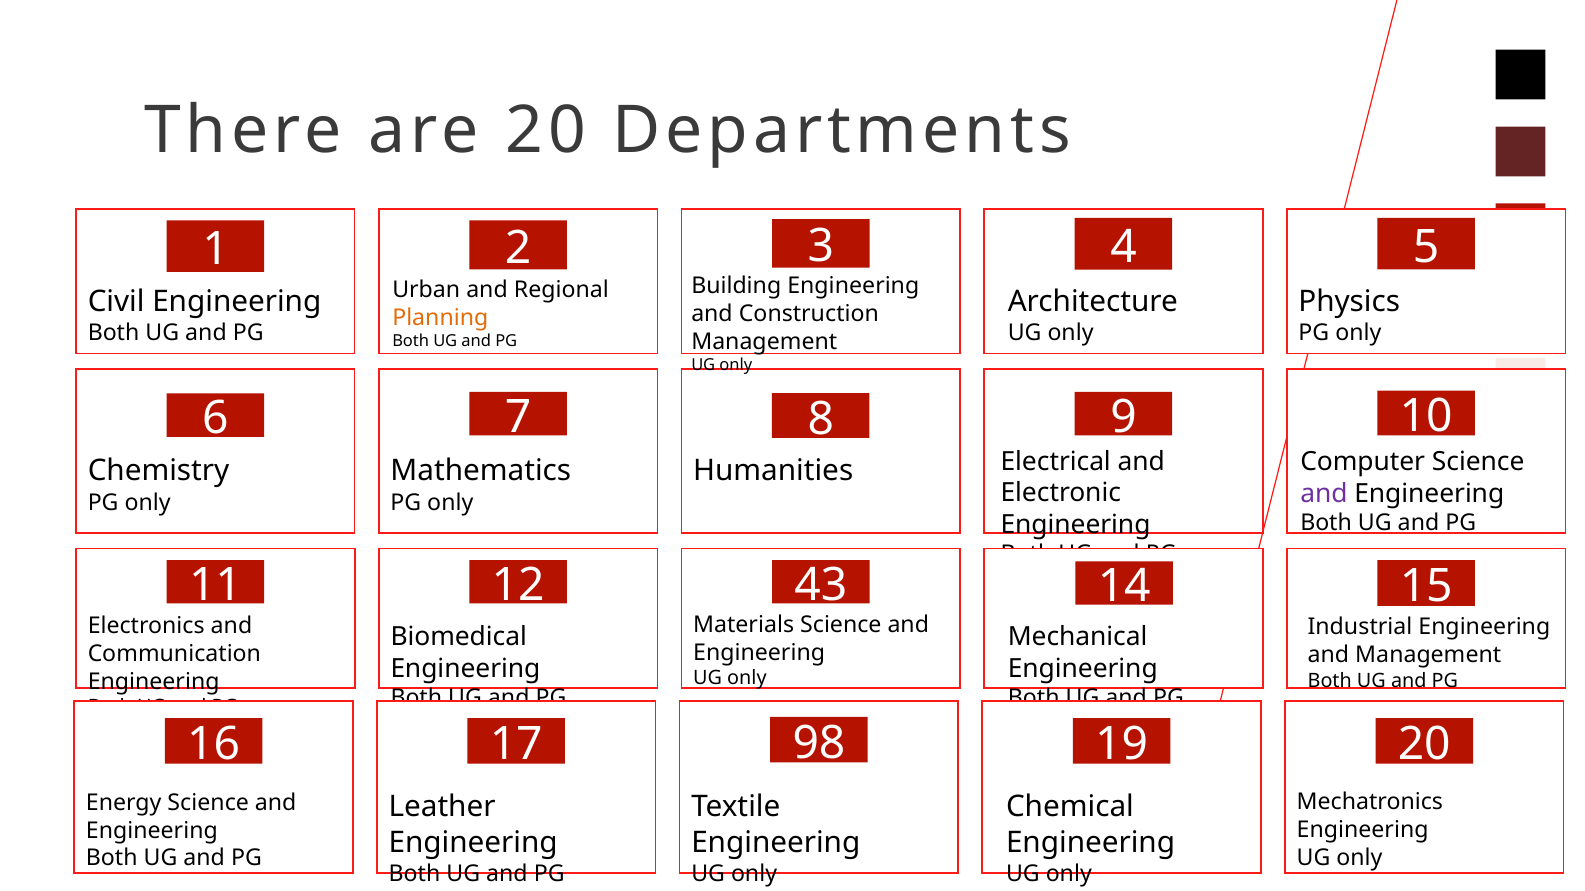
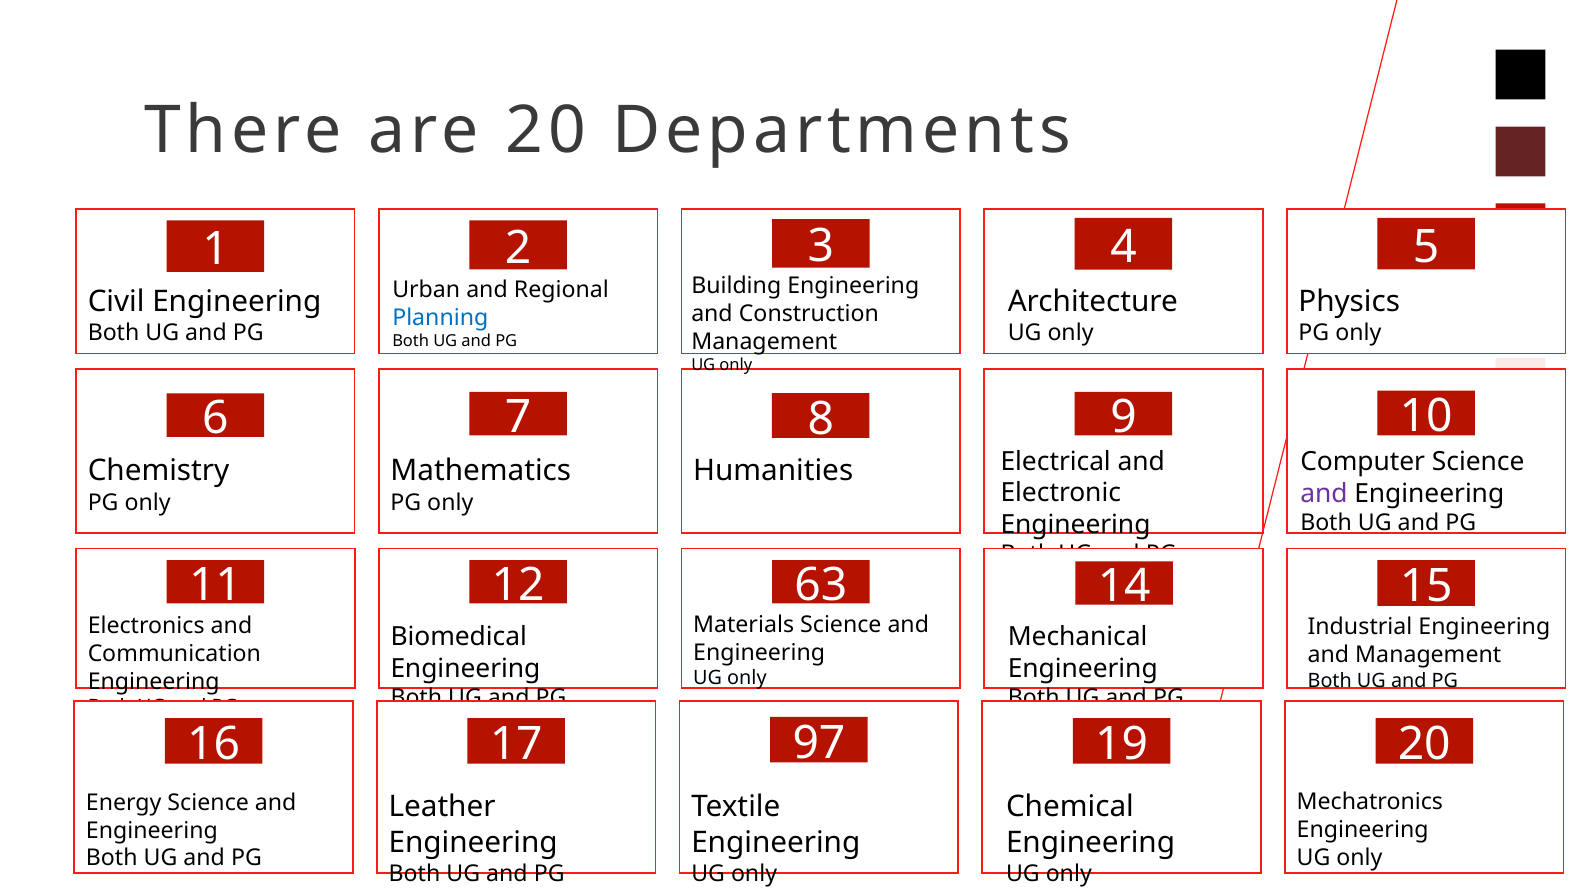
Planning colour: orange -> blue
43: 43 -> 63
98: 98 -> 97
